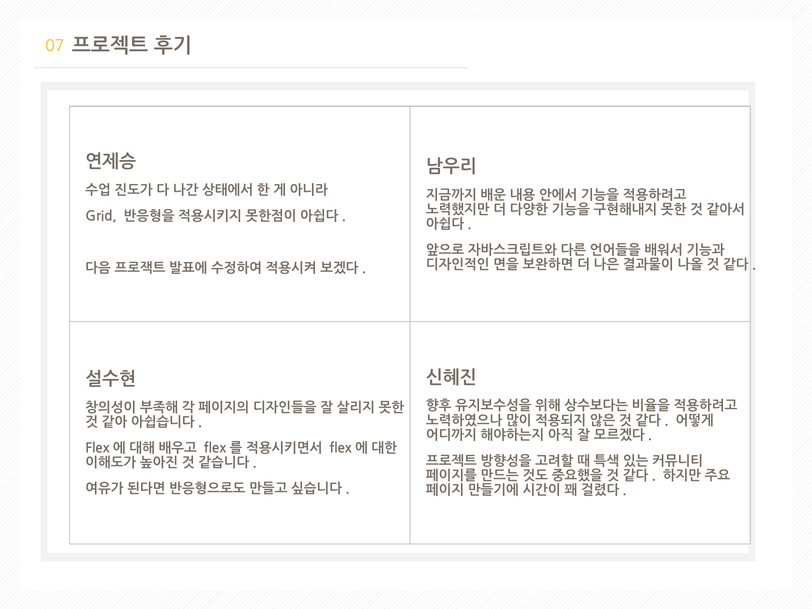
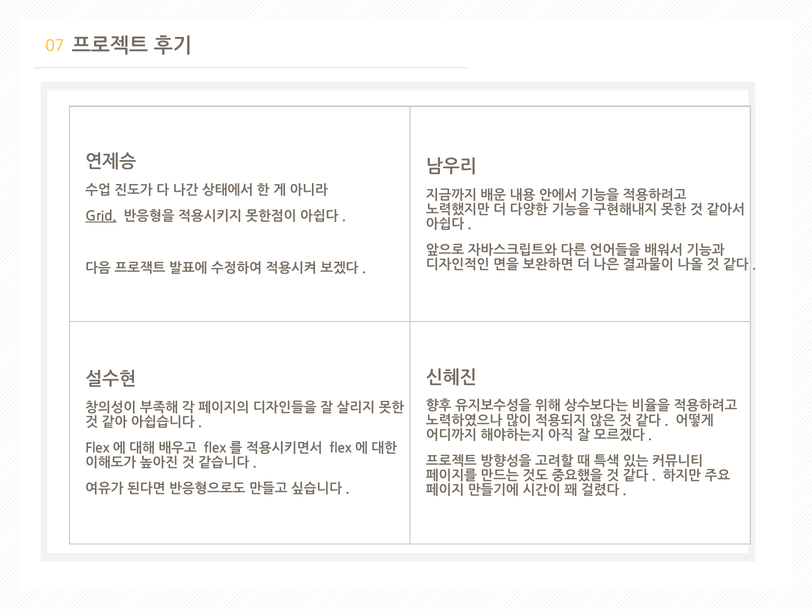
Grid underline: none -> present
